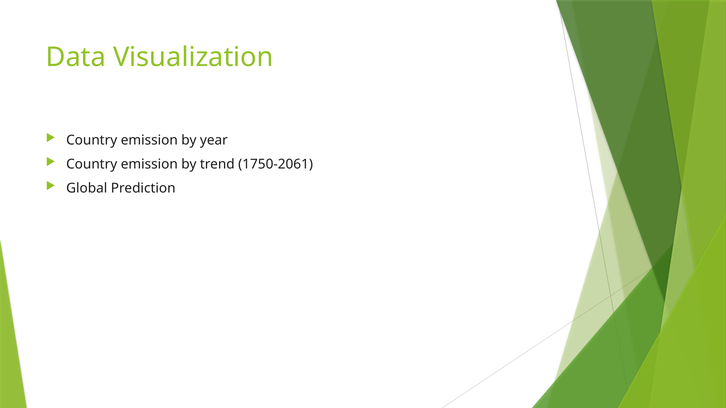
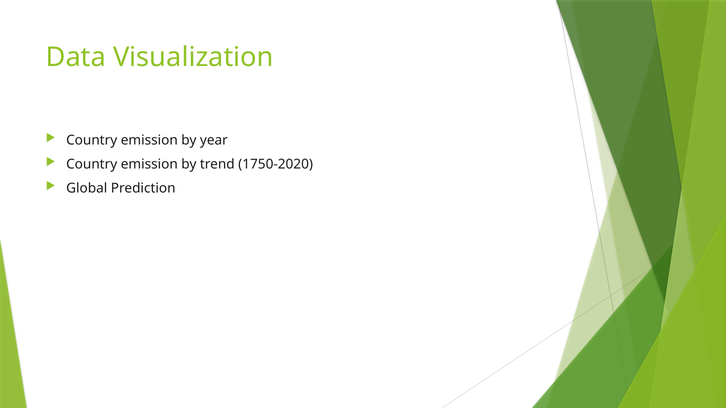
1750-2061: 1750-2061 -> 1750-2020
